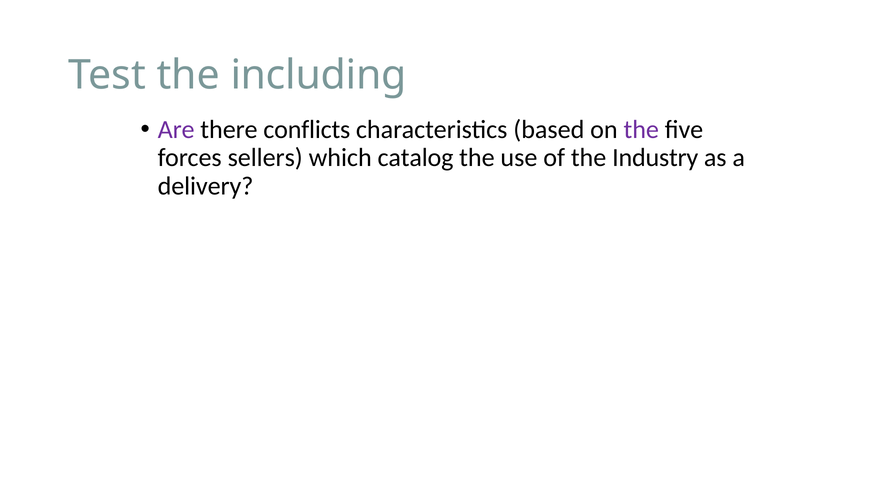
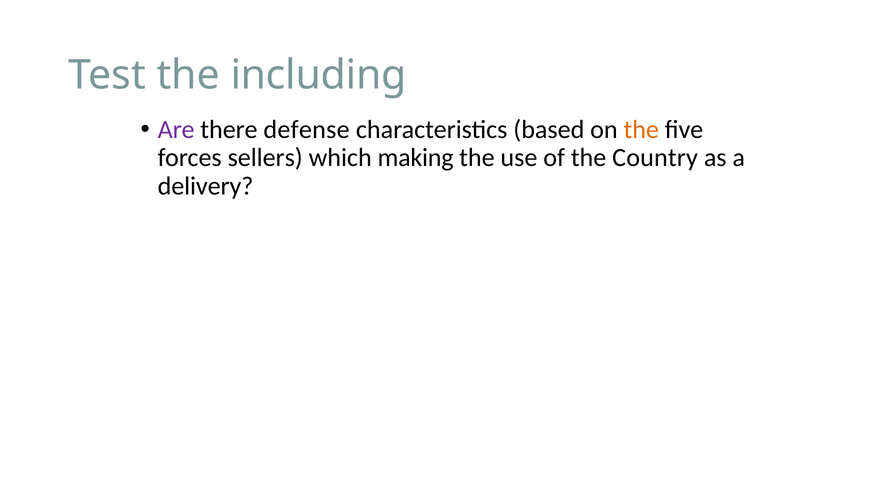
conflicts: conflicts -> defense
the at (641, 130) colour: purple -> orange
catalog: catalog -> making
Industry: Industry -> Country
